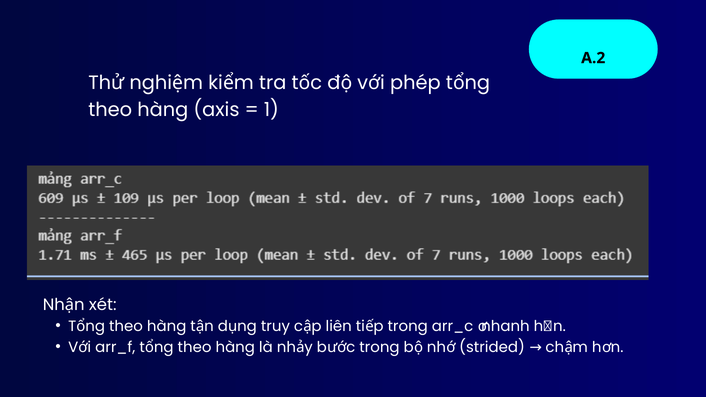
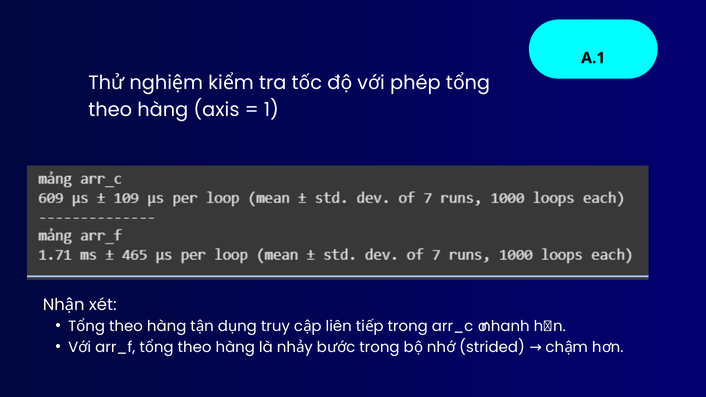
A.2: A.2 -> A.1
